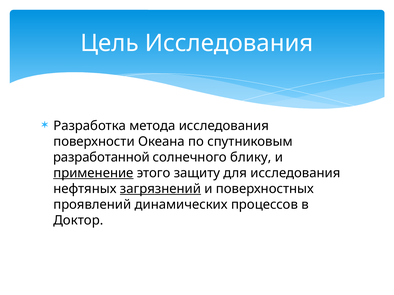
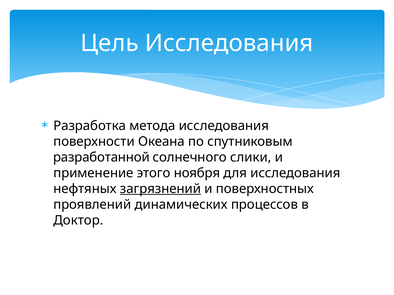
блику: блику -> слики
применение underline: present -> none
защиту: защиту -> ноября
